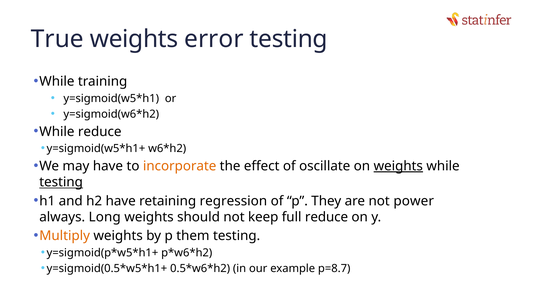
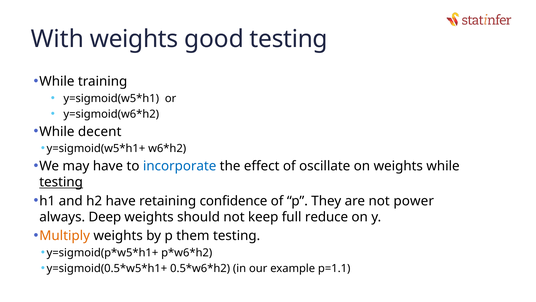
True: True -> With
error: error -> good
While reduce: reduce -> decent
incorporate colour: orange -> blue
weights at (398, 166) underline: present -> none
regression: regression -> confidence
Long: Long -> Deep
p=8.7: p=8.7 -> p=1.1
